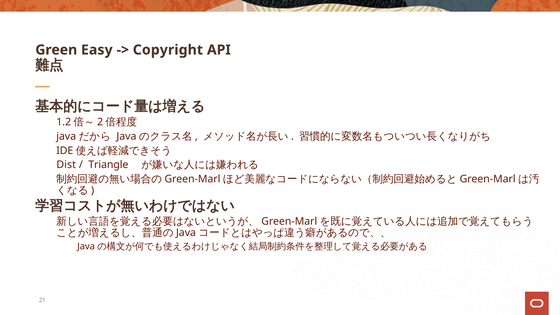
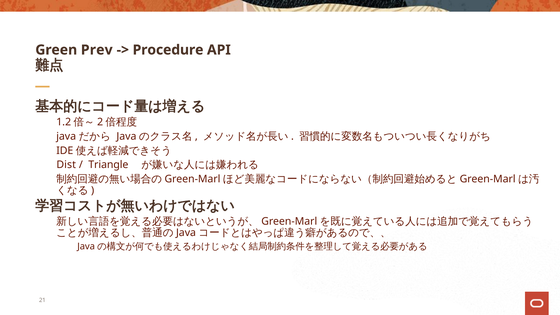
Easy: Easy -> Prev
Copyright: Copyright -> Procedure
